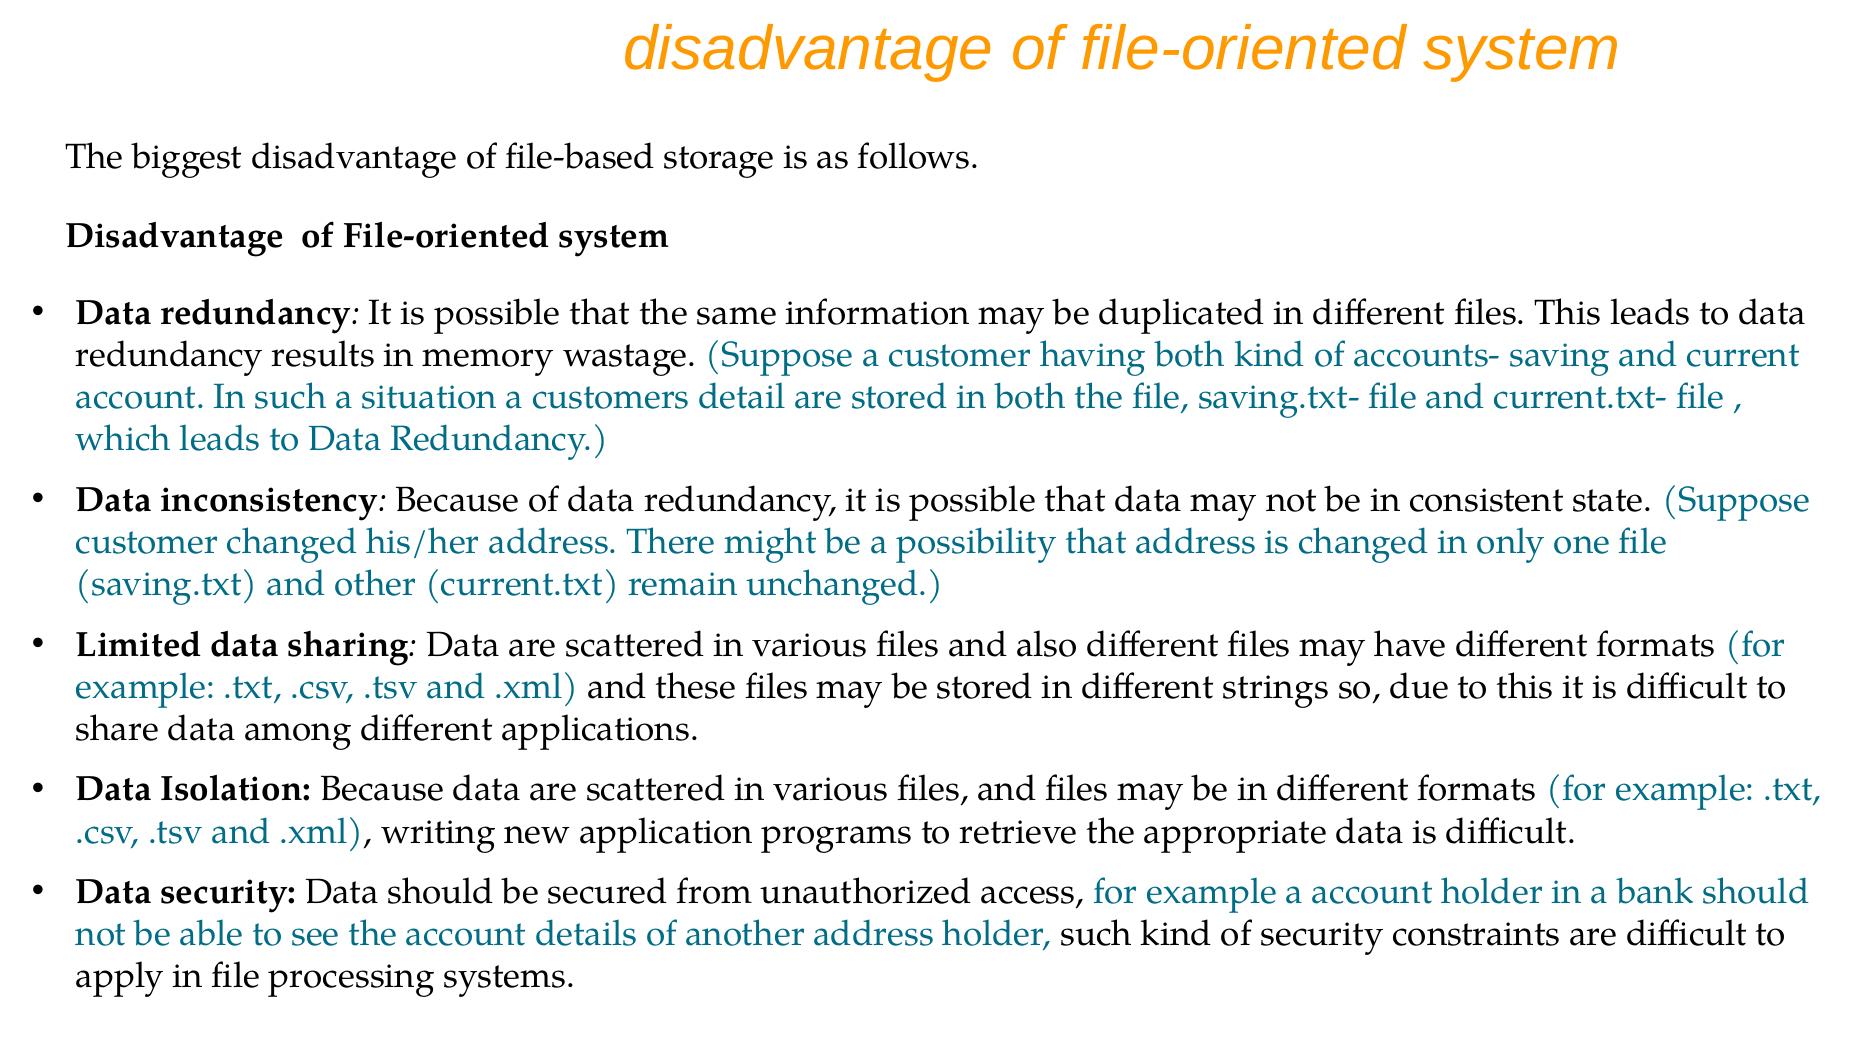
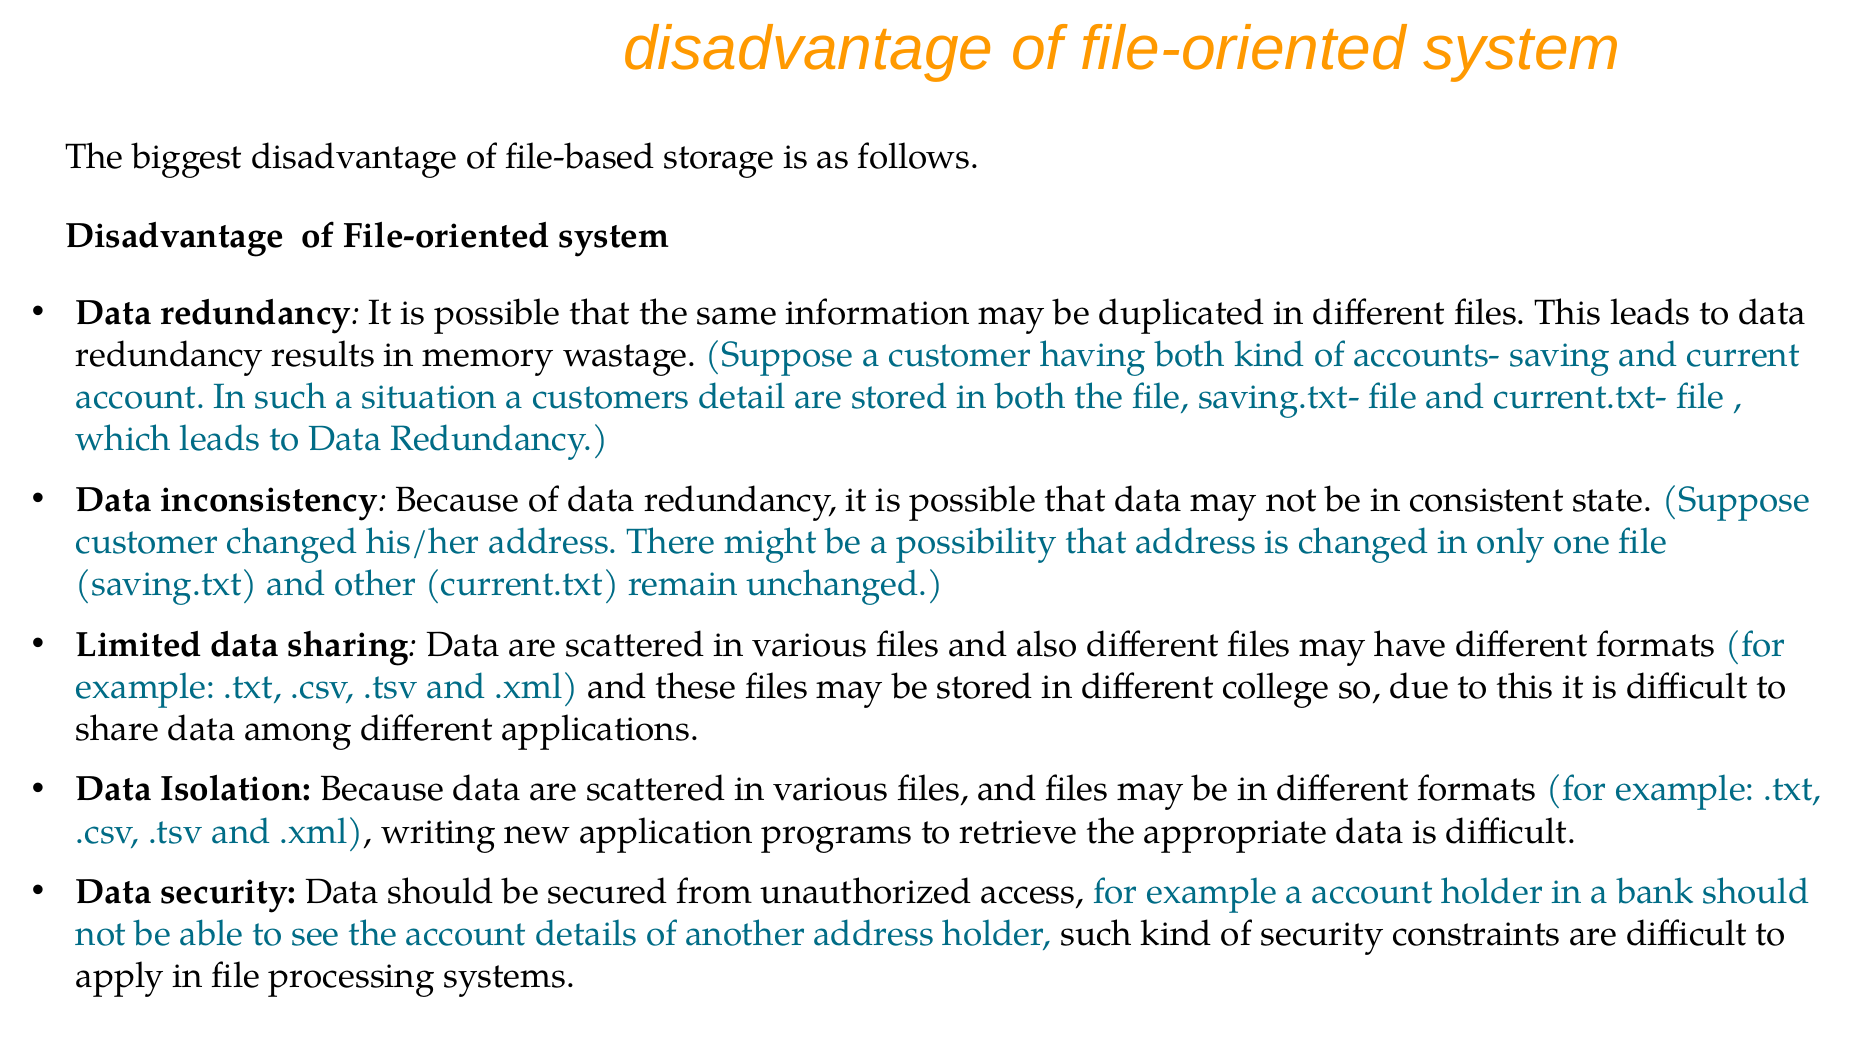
strings: strings -> college
